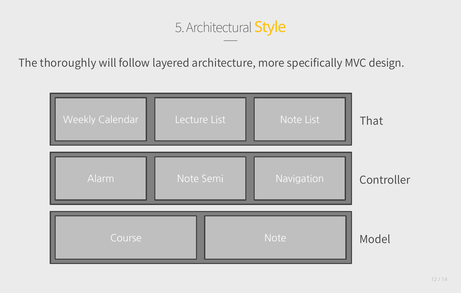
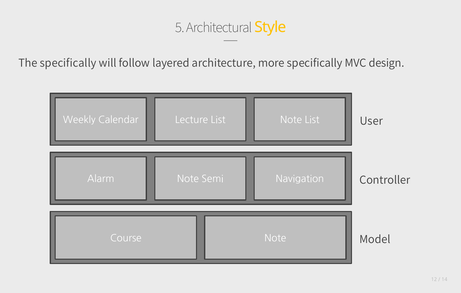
The thoroughly: thoroughly -> specifically
That: That -> User
